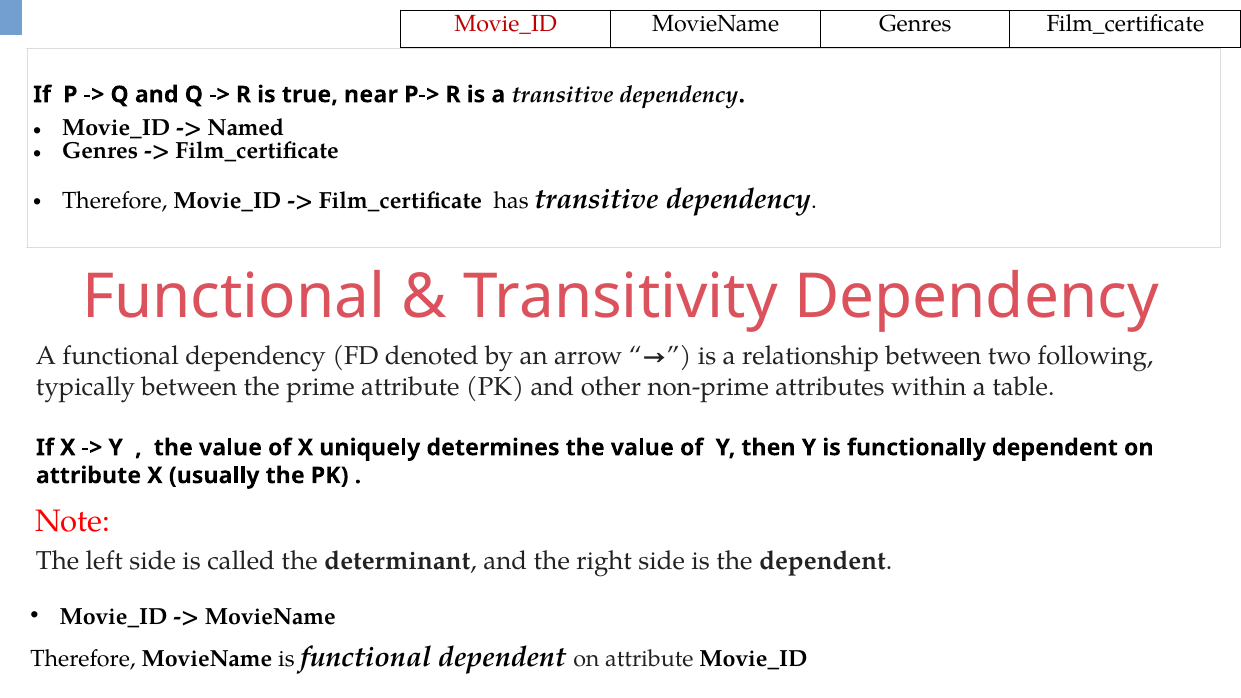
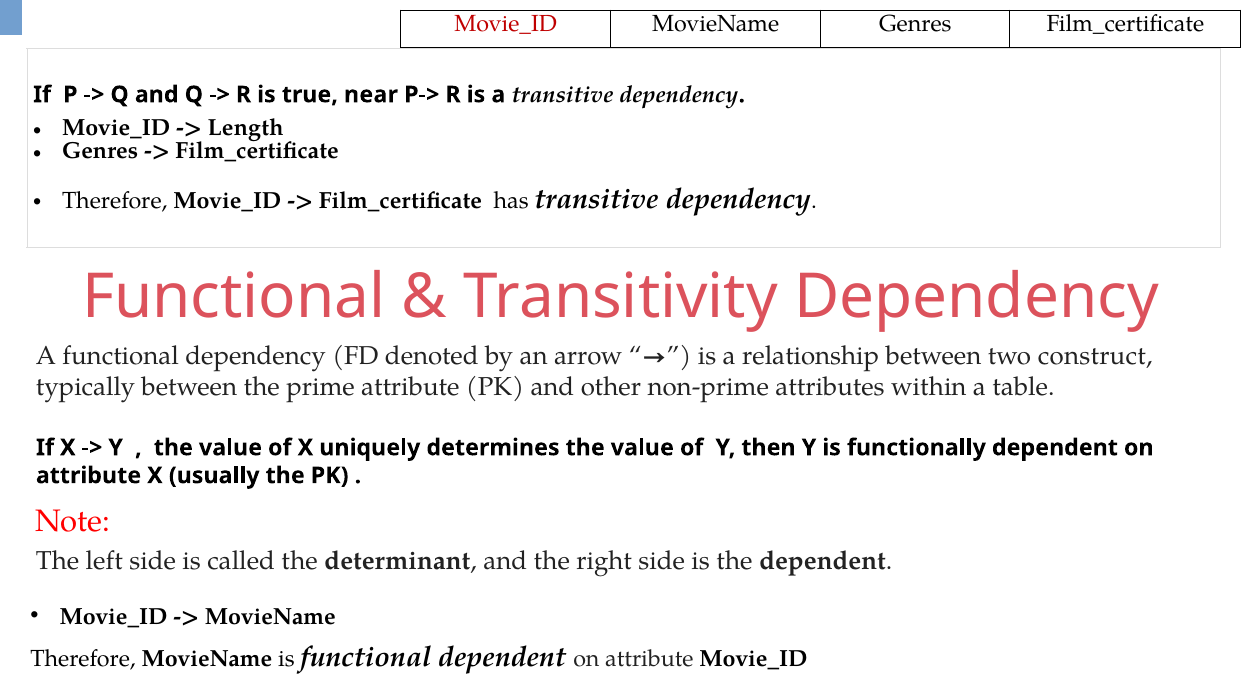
Named: Named -> Length
following: following -> construct
